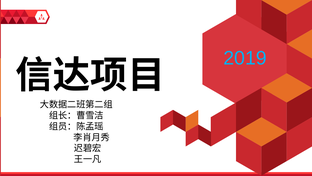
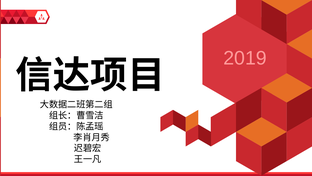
2019 colour: light blue -> pink
